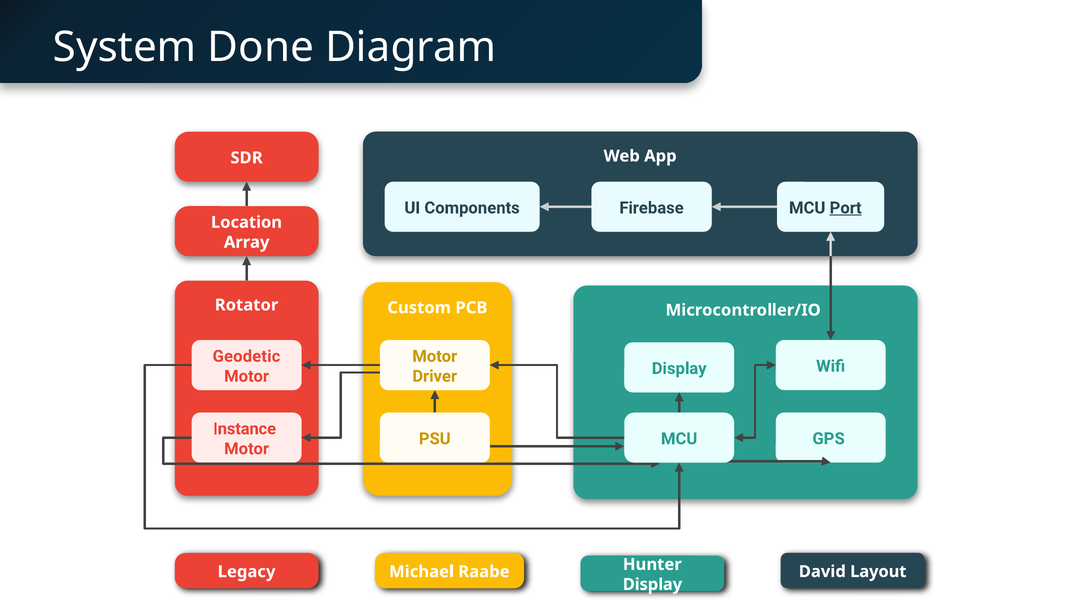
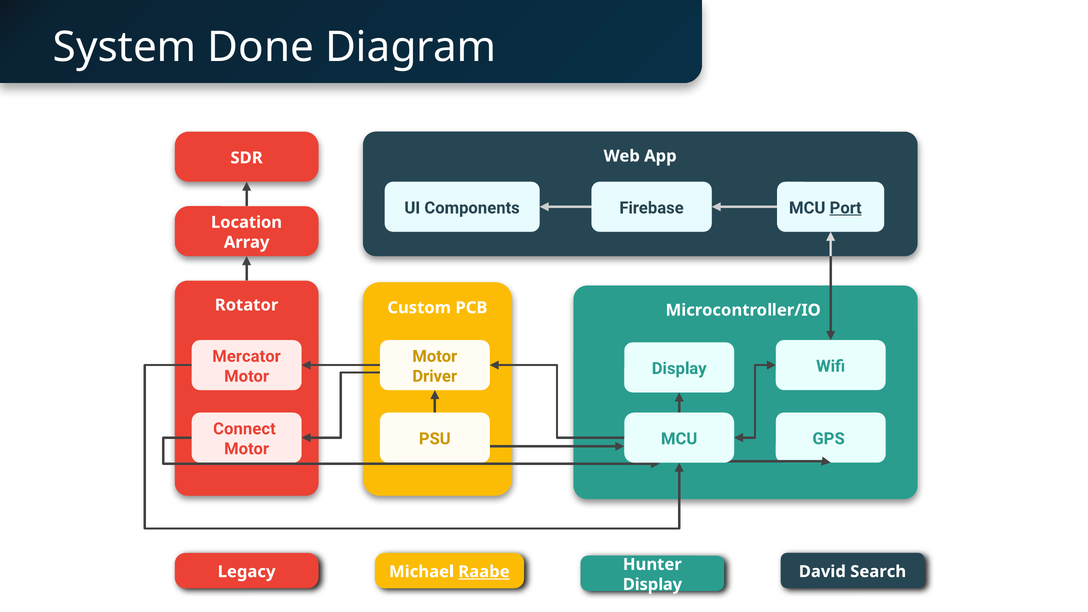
Geodetic: Geodetic -> Mercator
Instance: Instance -> Connect
Layout: Layout -> Search
Raabe underline: none -> present
